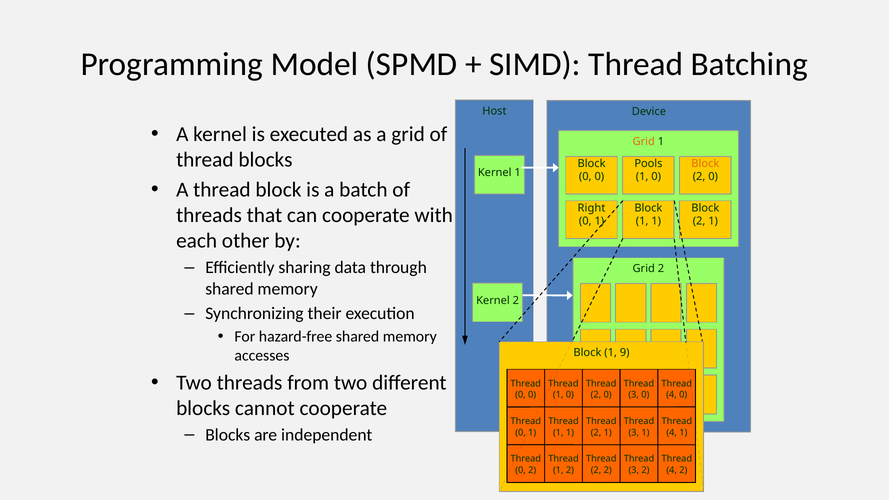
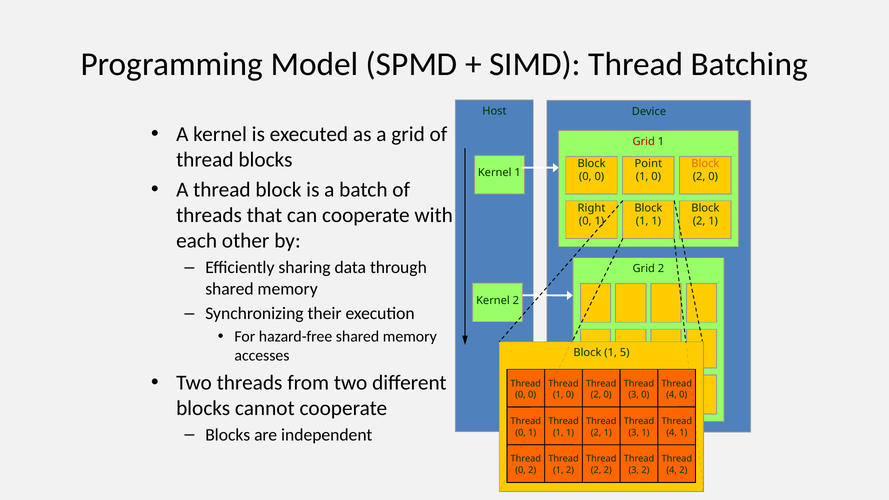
Grid at (644, 141) colour: orange -> red
Pools: Pools -> Point
9: 9 -> 5
